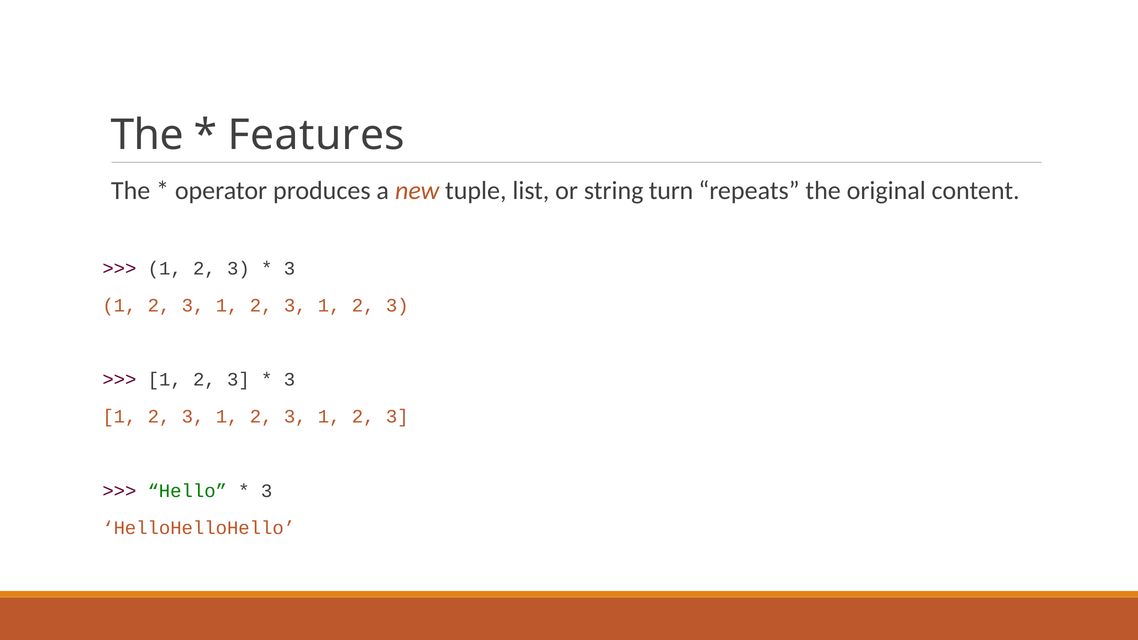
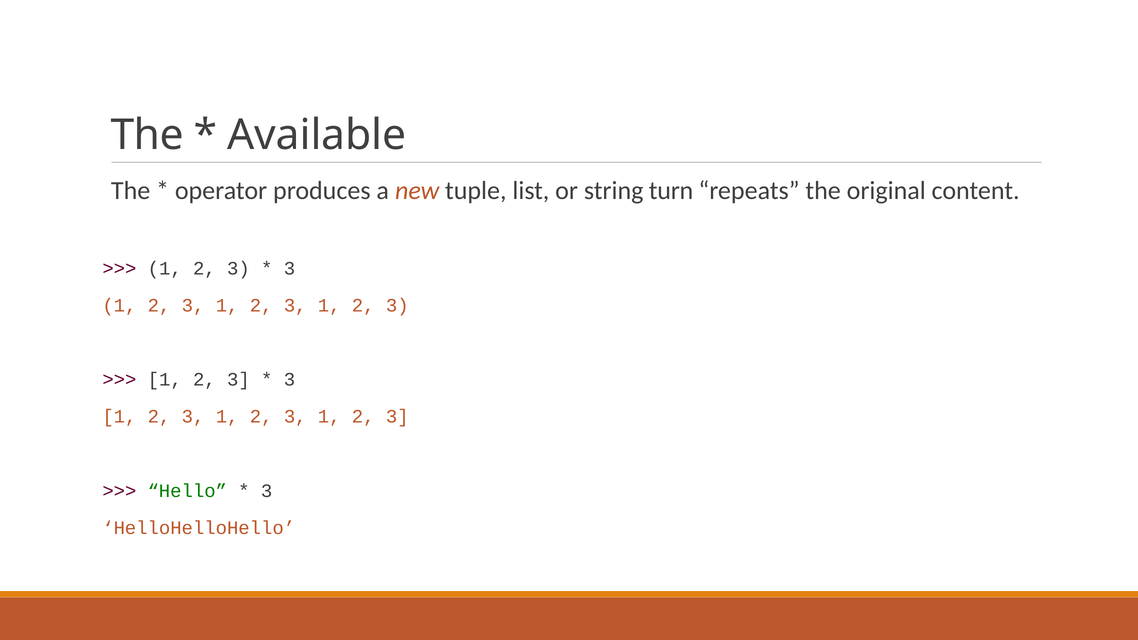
Features: Features -> Available
